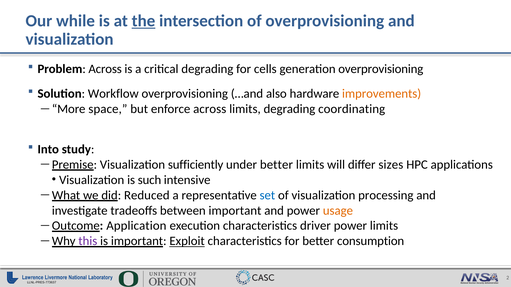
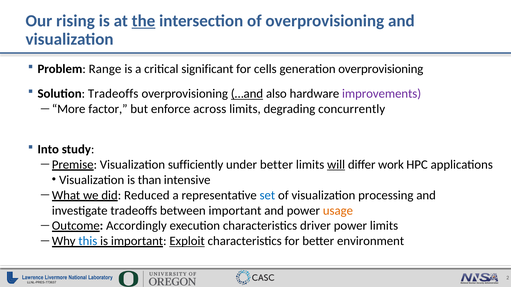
while: while -> rising
Problem Across: Across -> Range
critical degrading: degrading -> significant
Solution Workflow: Workflow -> Tradeoffs
…and underline: none -> present
improvements colour: orange -> purple
space: space -> factor
coordinating: coordinating -> concurrently
will underline: none -> present
sizes: sizes -> work
such: such -> than
Application: Application -> Accordingly
this colour: purple -> blue
consumption: consumption -> environment
